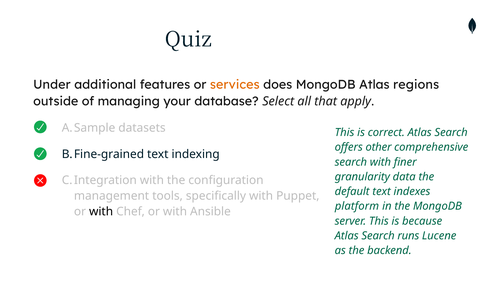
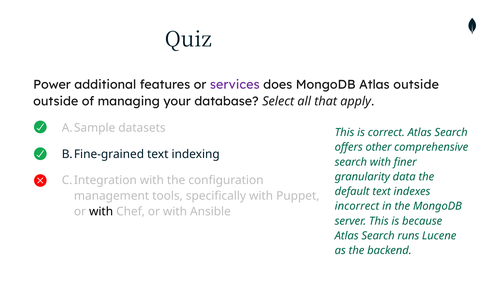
Under: Under -> Power
services colour: orange -> purple
Atlas regions: regions -> outside
platform: platform -> incorrect
